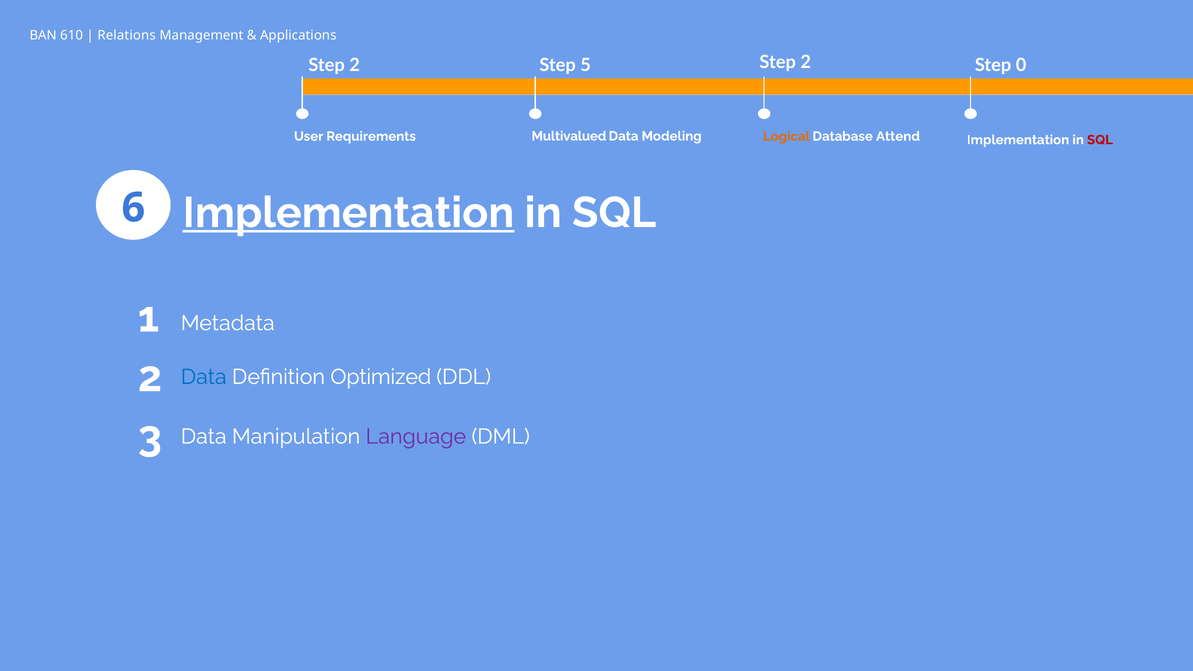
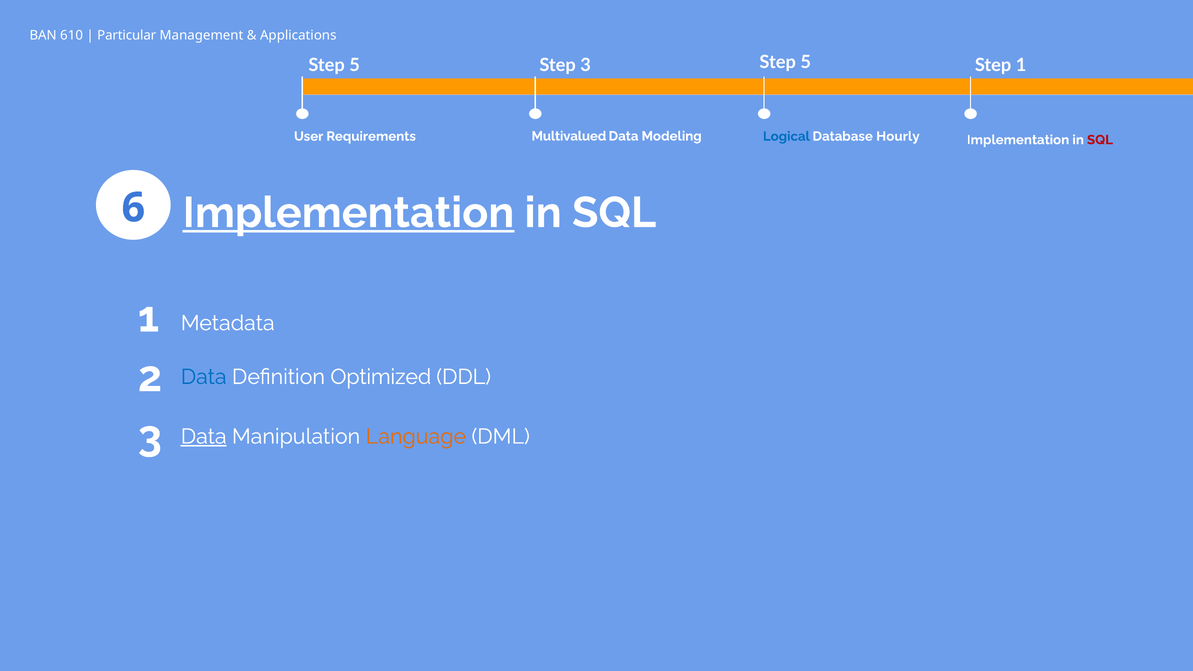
Relations: Relations -> Particular
2 at (355, 65): 2 -> 5
Step 5: 5 -> 3
2 at (806, 62): 2 -> 5
Step 0: 0 -> 1
Logical colour: orange -> blue
Attend: Attend -> Hourly
Data at (204, 437) underline: none -> present
Language colour: purple -> orange
